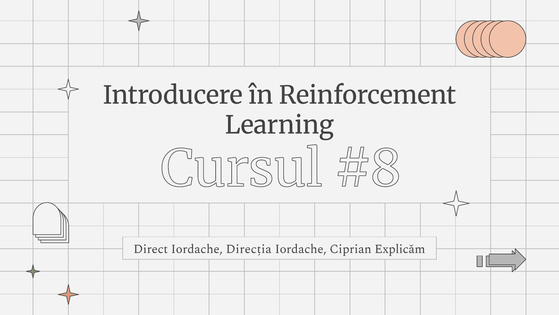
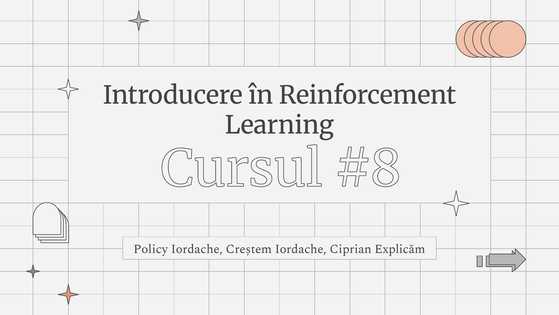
Direct: Direct -> Policy
Direcția: Direcția -> Creștem
